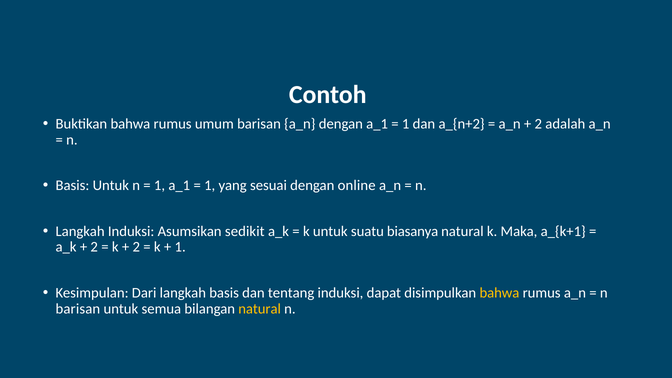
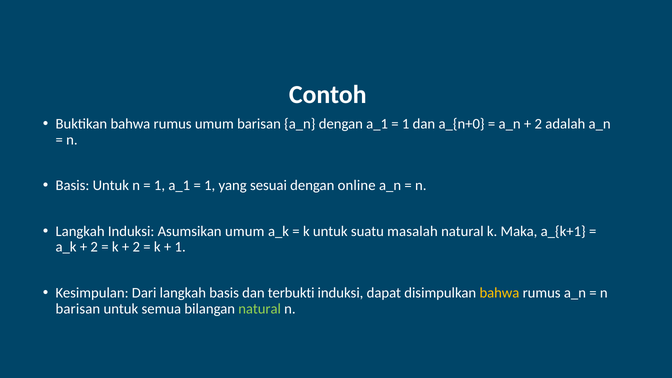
a_{n+2: a_{n+2 -> a_{n+0
Asumsikan sedikit: sedikit -> umum
biasanya: biasanya -> masalah
tentang: tentang -> terbukti
natural at (260, 309) colour: yellow -> light green
